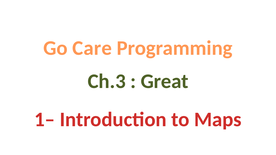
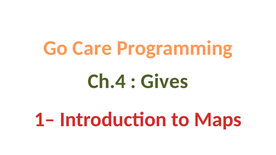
Ch.3: Ch.3 -> Ch.4
Great: Great -> Gives
